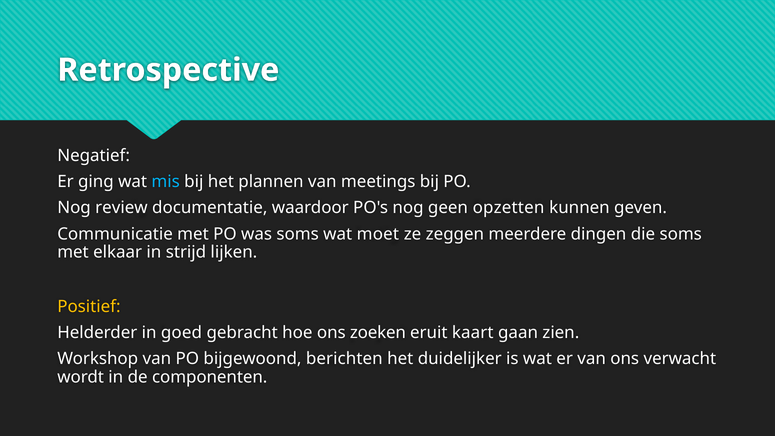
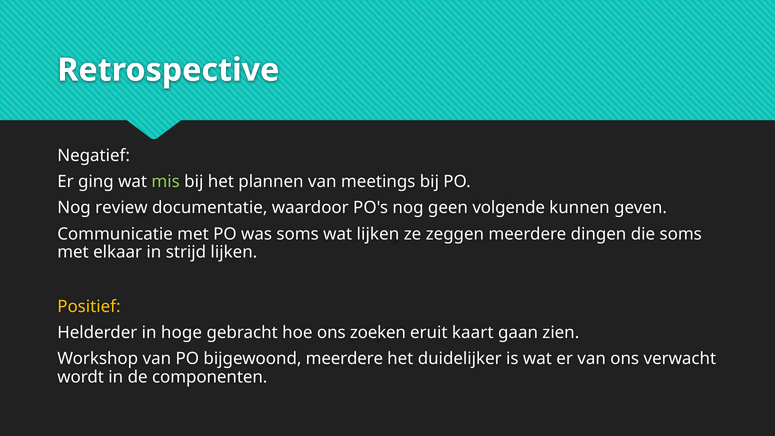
mis colour: light blue -> light green
opzetten: opzetten -> volgende
wat moet: moet -> lijken
goed: goed -> hoge
bijgewoond berichten: berichten -> meerdere
